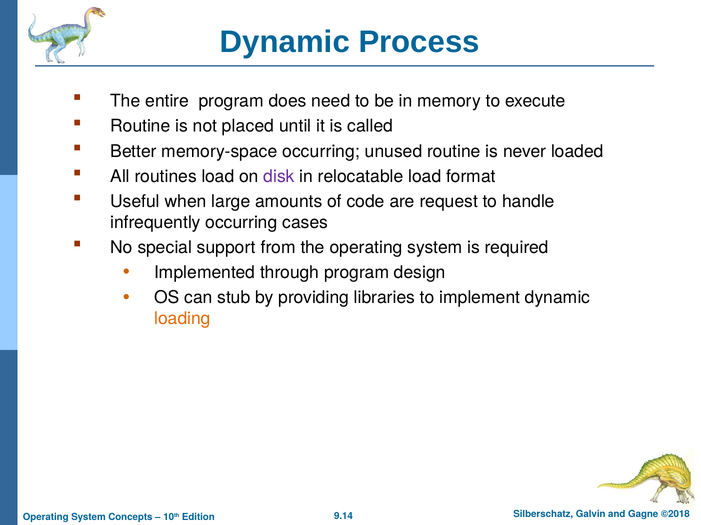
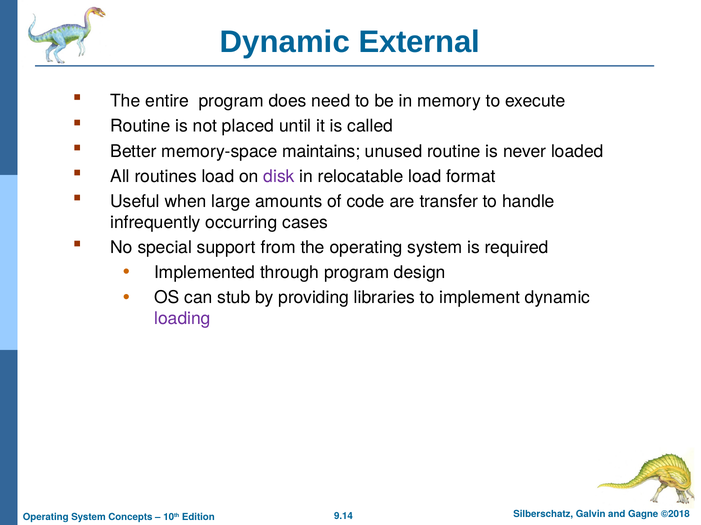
Process: Process -> External
memory-space occurring: occurring -> maintains
request: request -> transfer
loading colour: orange -> purple
